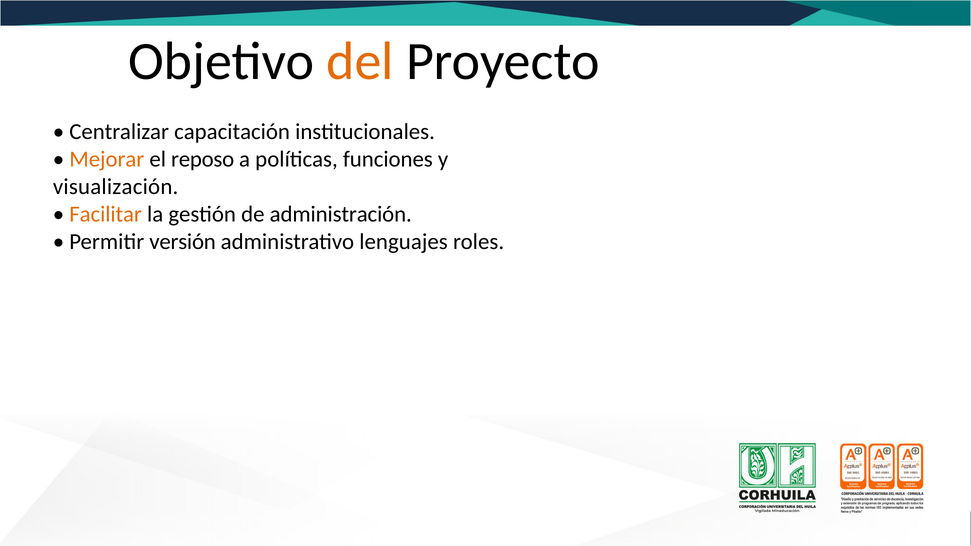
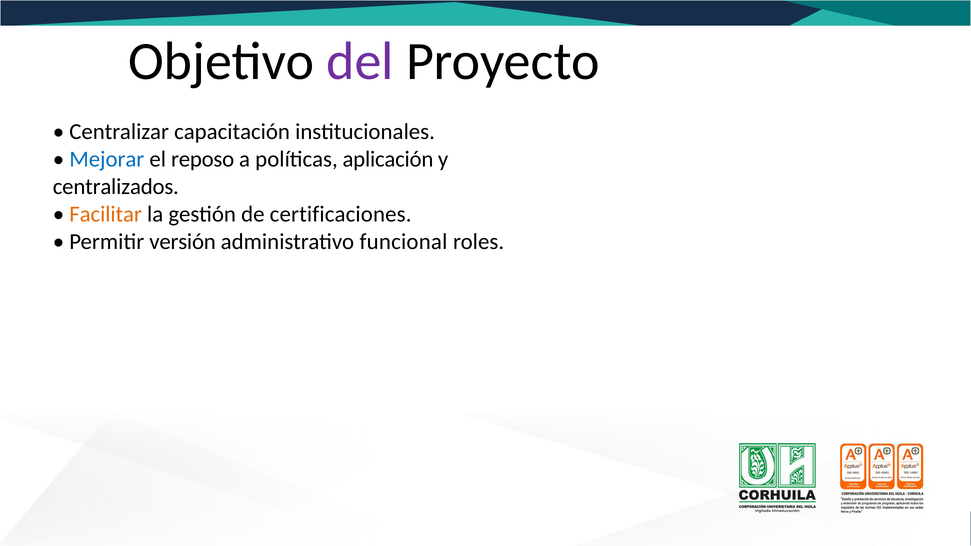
del colour: orange -> purple
Mejorar colour: orange -> blue
funciones: funciones -> aplicación
visualización: visualización -> centralizados
administración: administración -> certificaciones
lenguajes: lenguajes -> funcional
